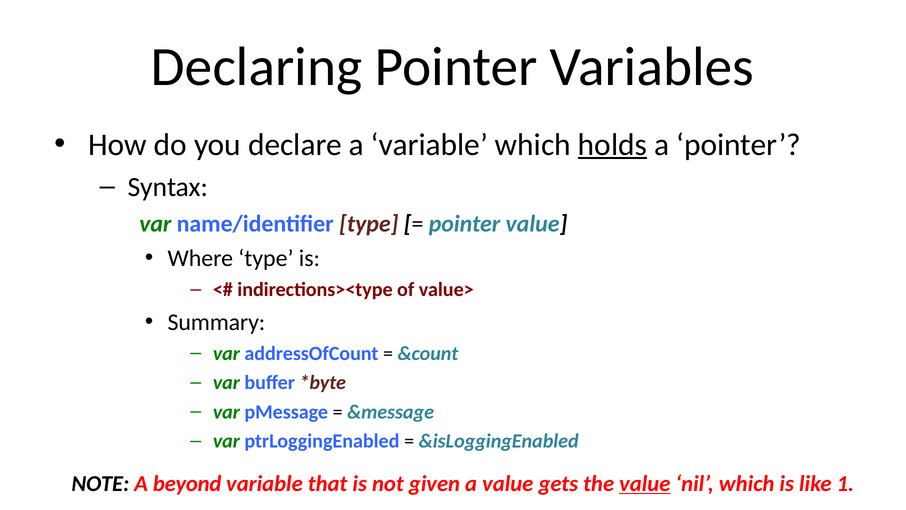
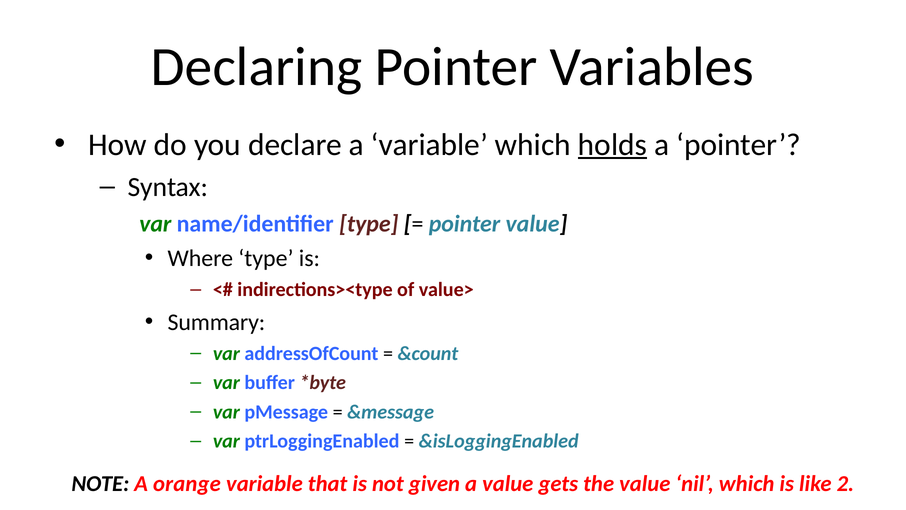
beyond: beyond -> orange
value at (645, 483) underline: present -> none
1: 1 -> 2
